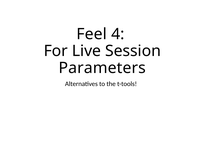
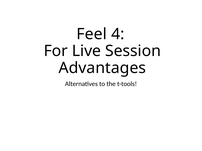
Parameters: Parameters -> Advantages
